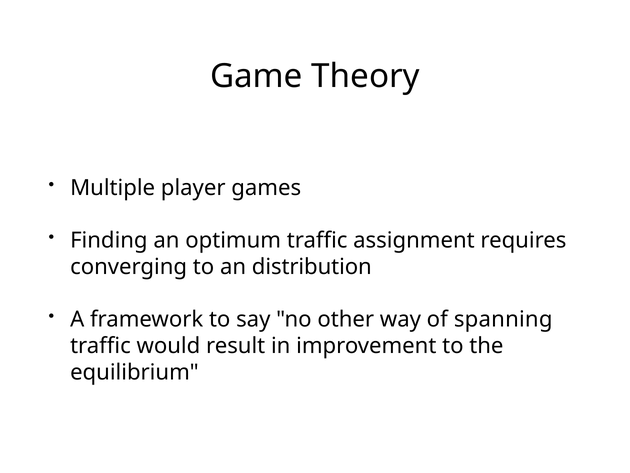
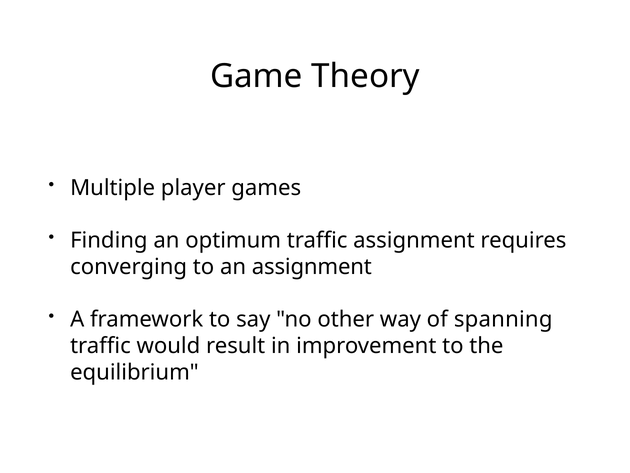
an distribution: distribution -> assignment
